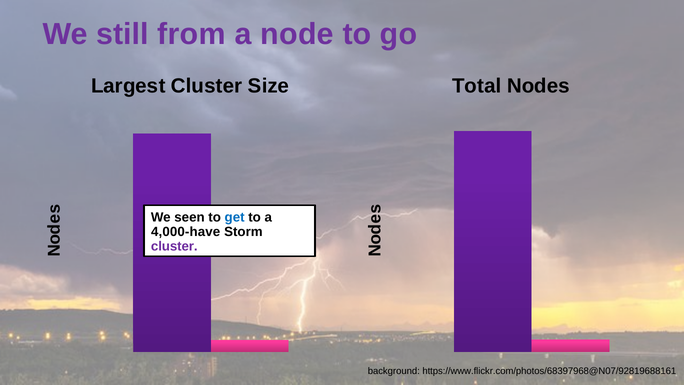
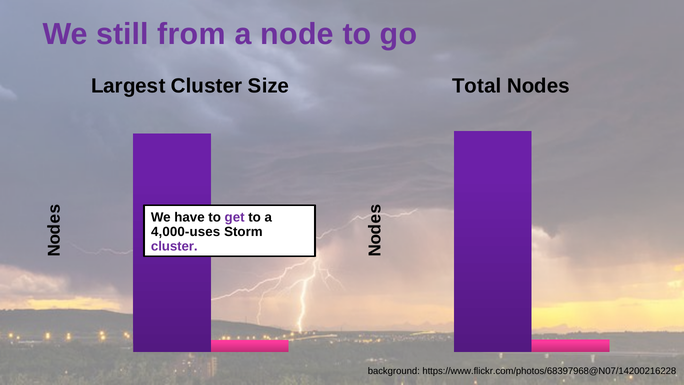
seen: seen -> have
get colour: blue -> purple
4,000-have: 4,000-have -> 4,000-uses
https://www.flickr.com/photos/68397968@N07/92819688161: https://www.flickr.com/photos/68397968@N07/92819688161 -> https://www.flickr.com/photos/68397968@N07/14200216228
